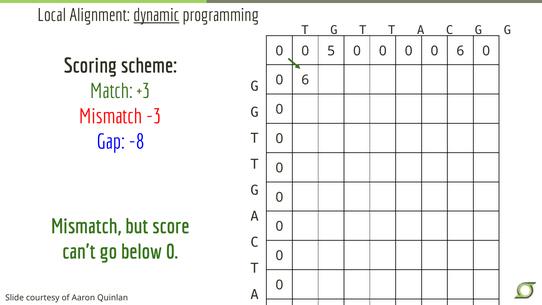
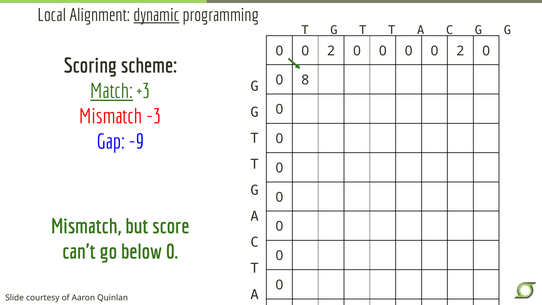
5 at (331, 51): 5 -> 2
0 0 0 6: 6 -> 2
6 at (305, 80): 6 -> 8
Match underline: none -> present
-8: -8 -> -9
